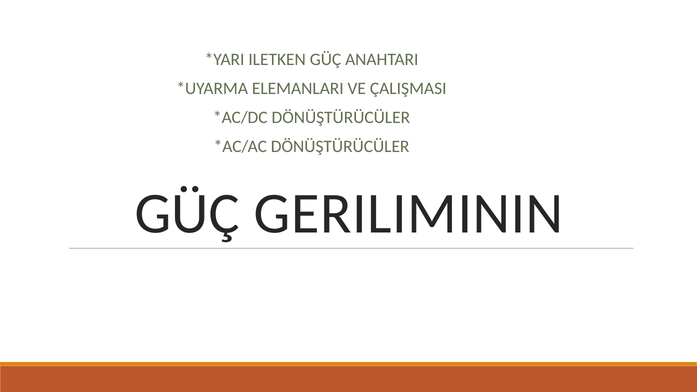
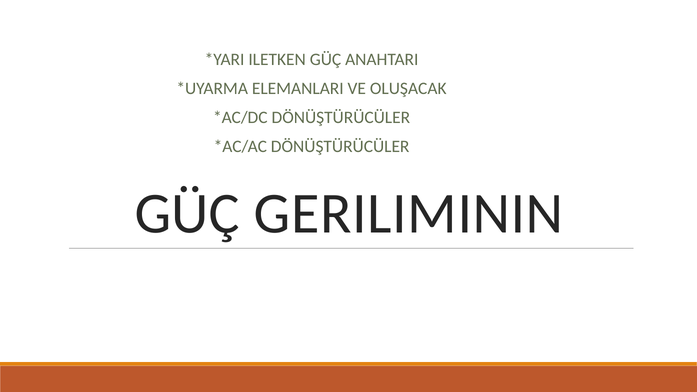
ÇALIŞMASI: ÇALIŞMASI -> OLUŞACAK
